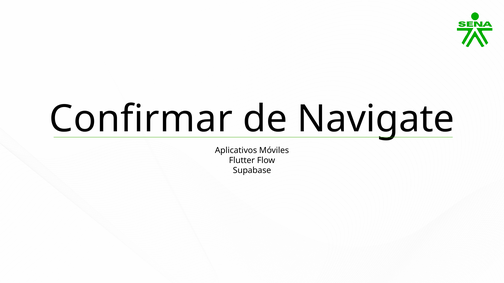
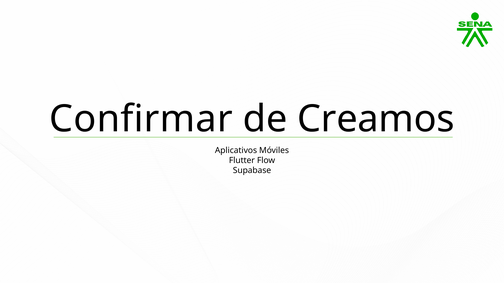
Navigate: Navigate -> Creamos
